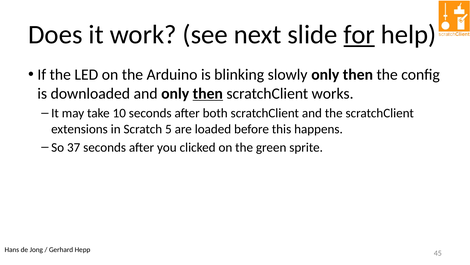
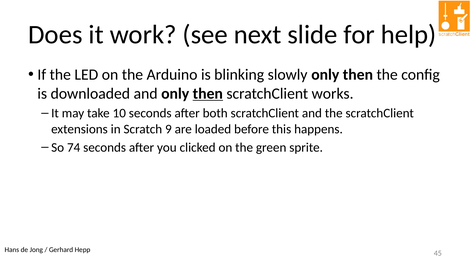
for underline: present -> none
5: 5 -> 9
37: 37 -> 74
